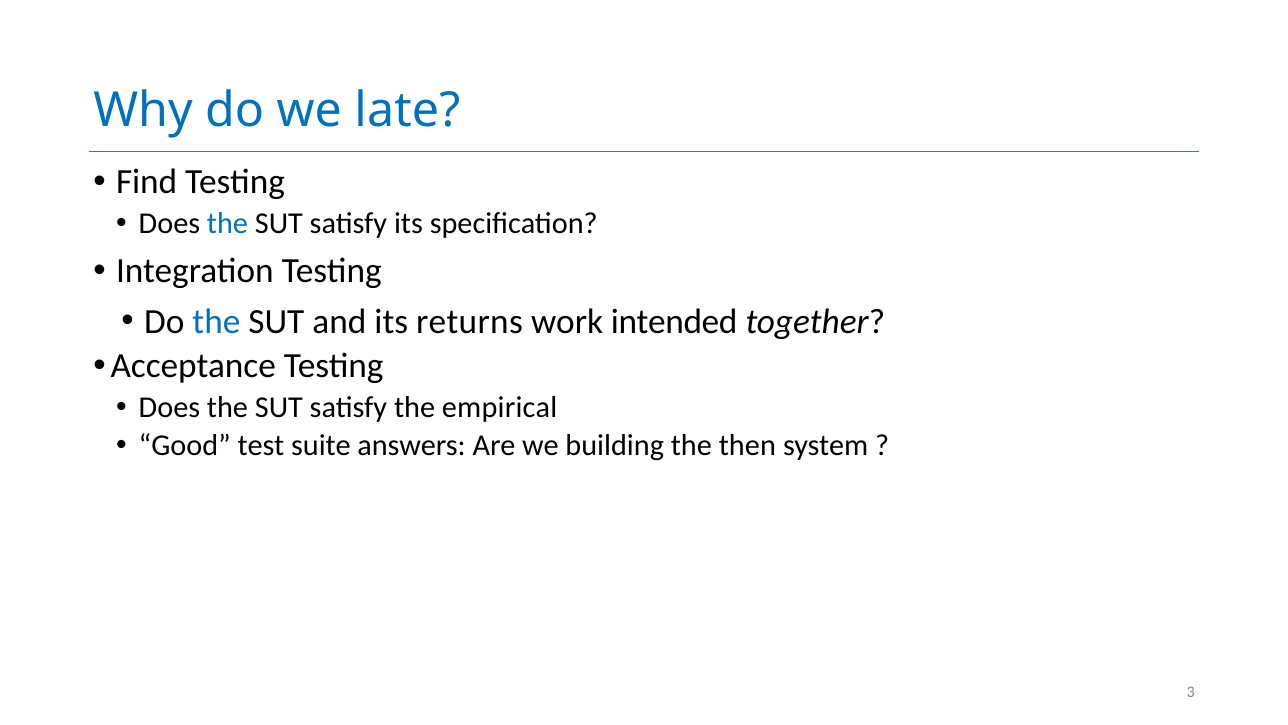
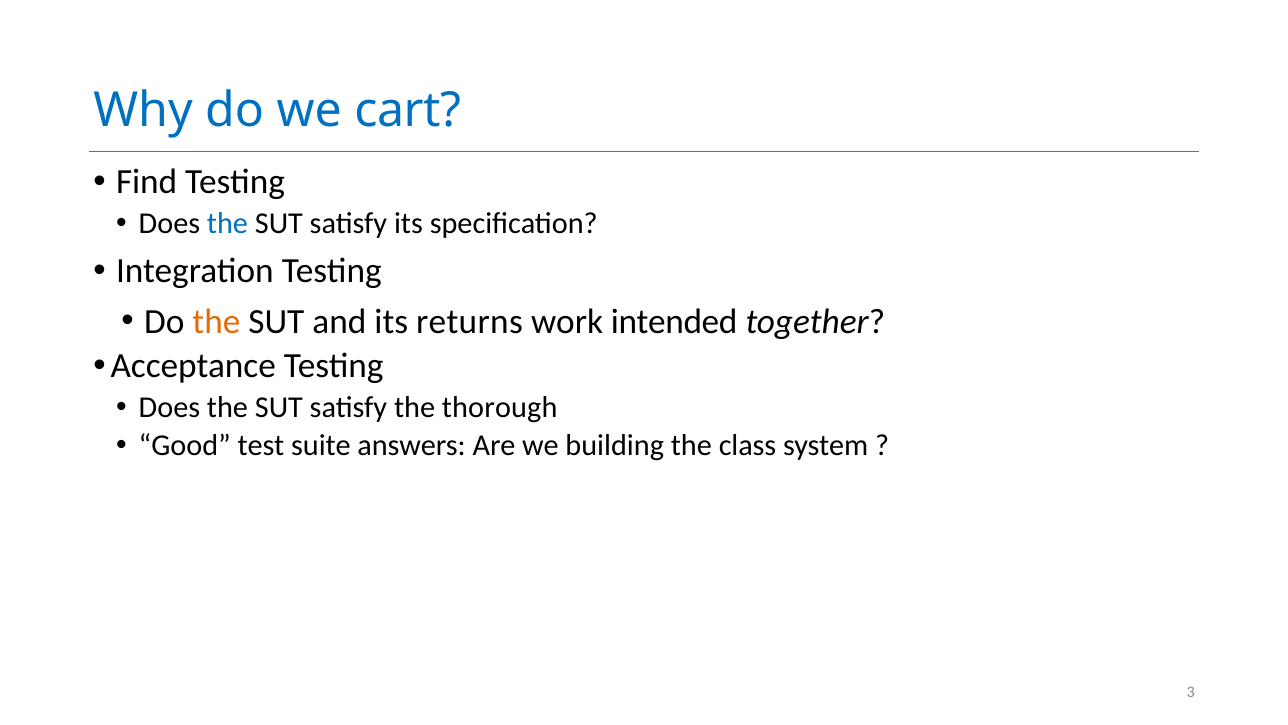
late: late -> cart
the at (216, 321) colour: blue -> orange
empirical: empirical -> thorough
then: then -> class
